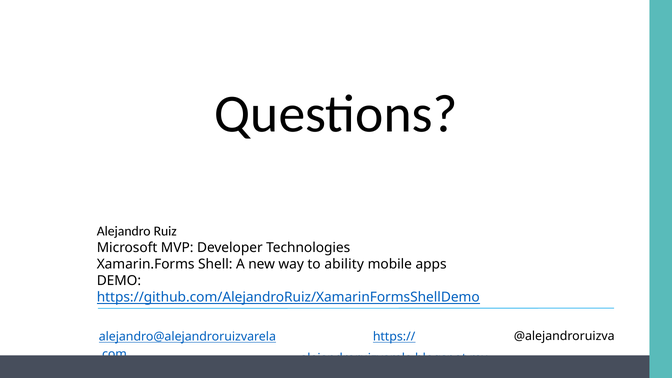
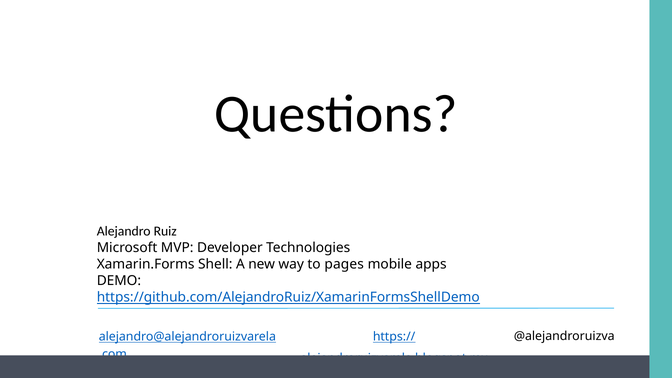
ability: ability -> pages
